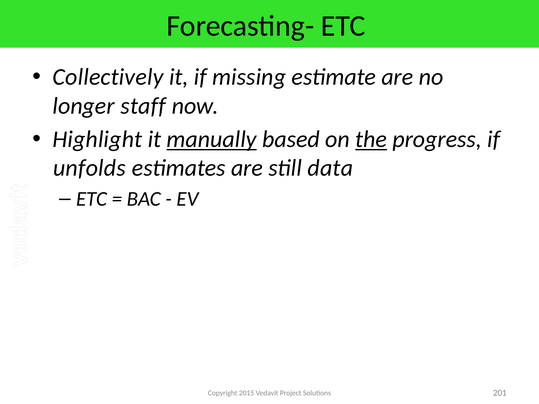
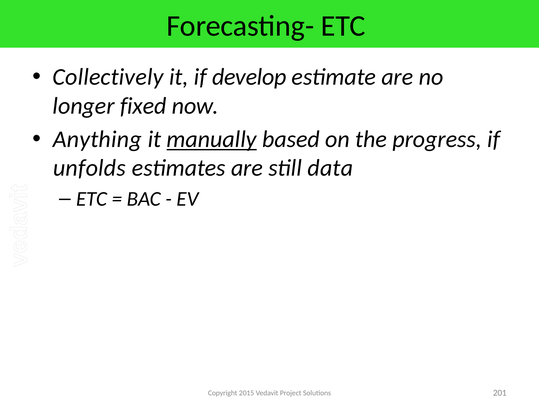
missing: missing -> develop
staff: staff -> fixed
Highlight: Highlight -> Anything
the underline: present -> none
